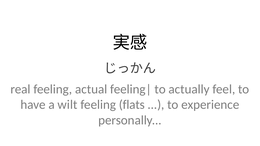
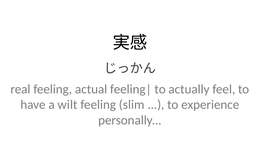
flats: flats -> slim
